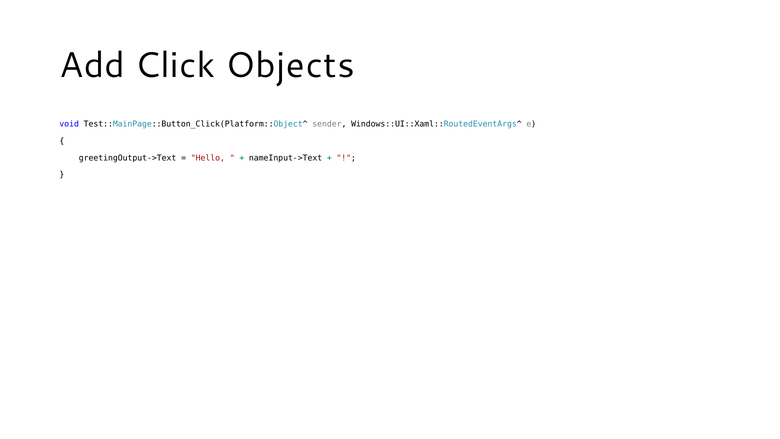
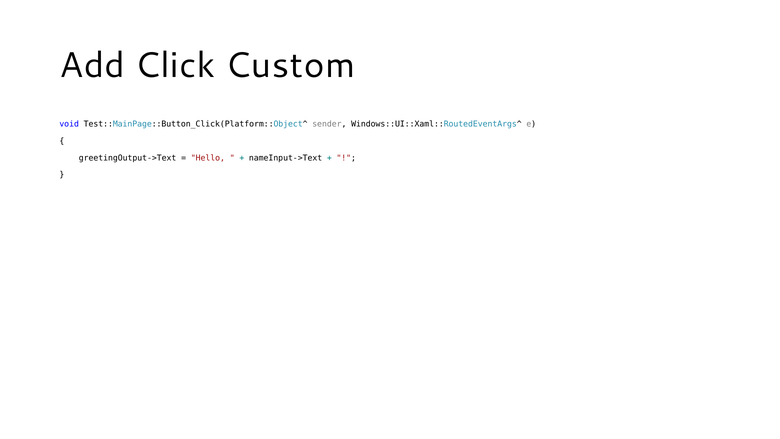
Objects: Objects -> Custom
